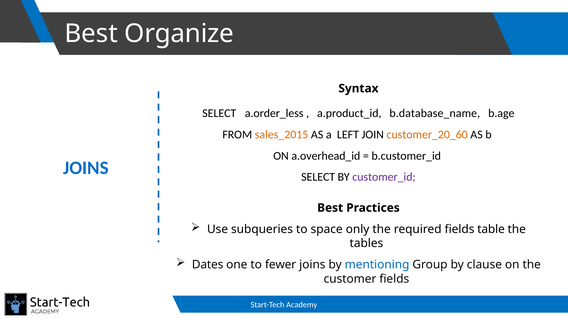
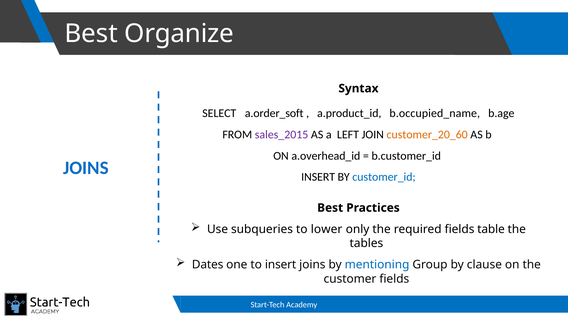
a.order_less: a.order_less -> a.order_soft
b.database_name: b.database_name -> b.occupied_name
sales_2015 colour: orange -> purple
SELECT at (318, 177): SELECT -> INSERT
customer_id colour: purple -> blue
space: space -> lower
to fewer: fewer -> insert
